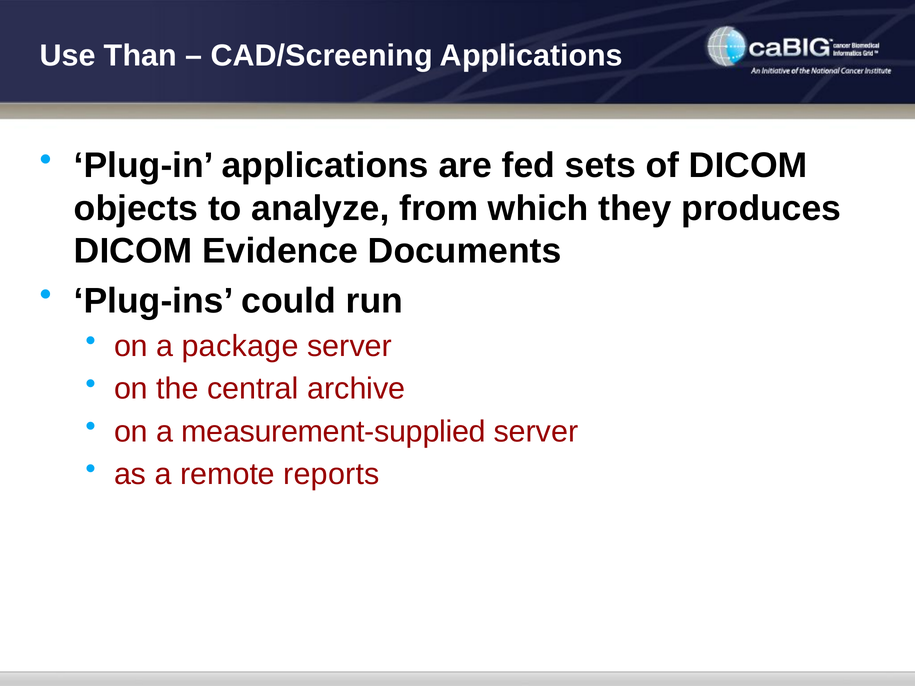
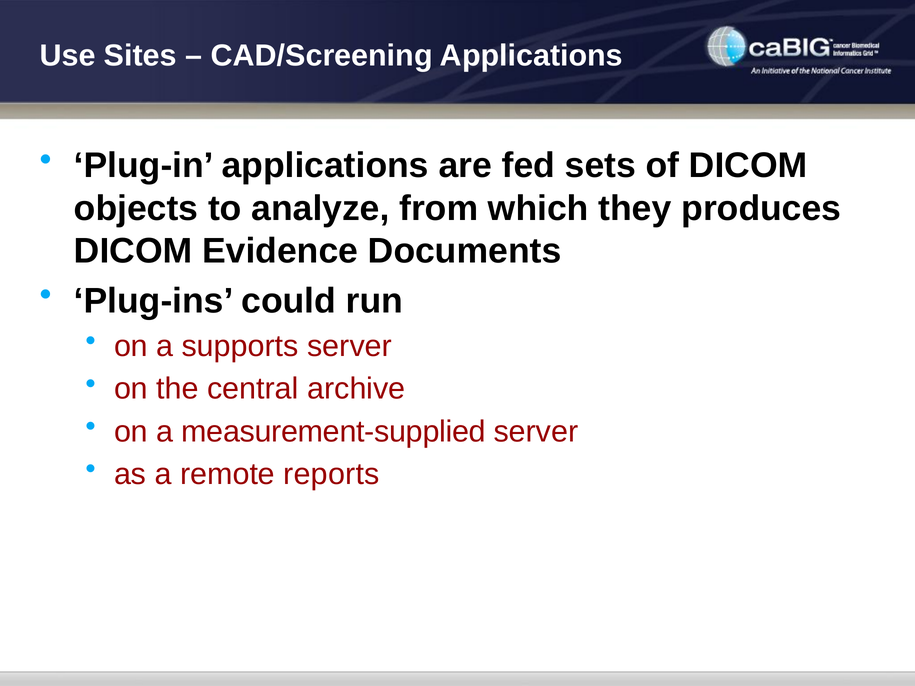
Than: Than -> Sites
package: package -> supports
